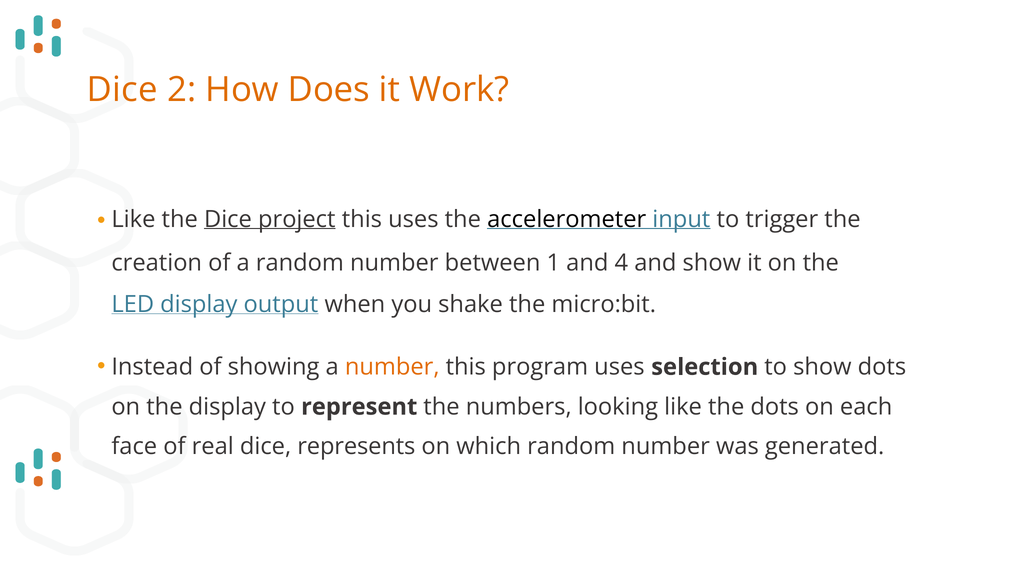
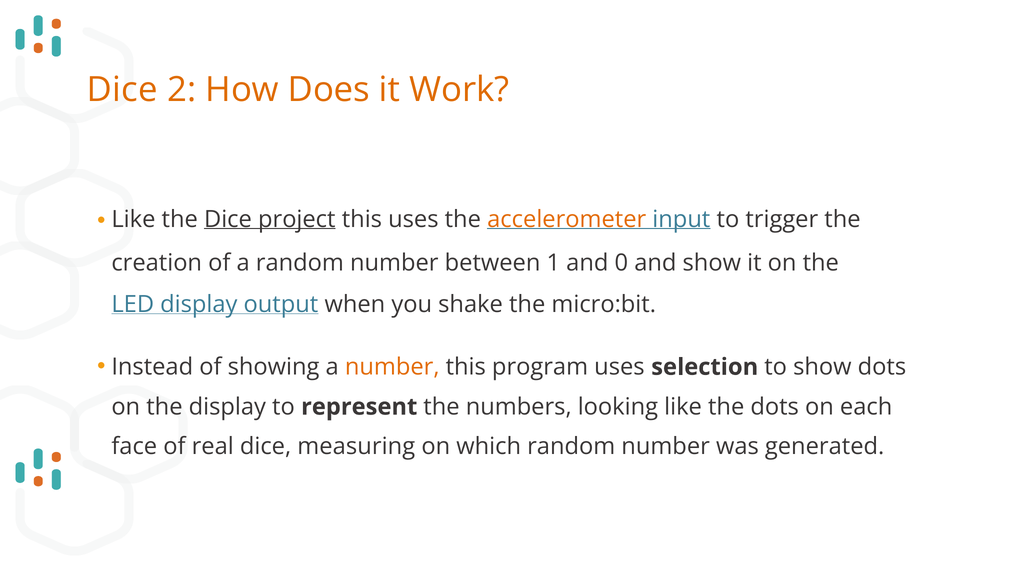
accelerometer colour: black -> orange
4: 4 -> 0
represents: represents -> measuring
